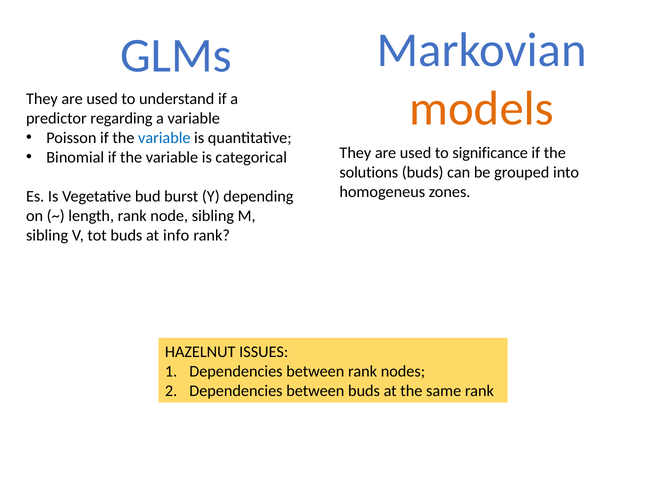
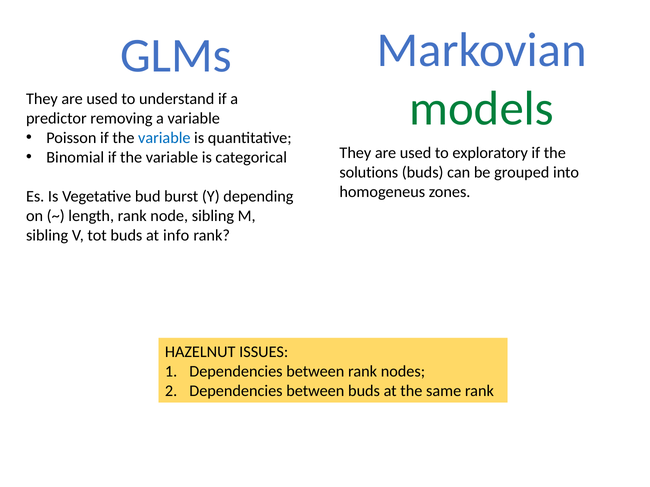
models colour: orange -> green
regarding: regarding -> removing
significance: significance -> exploratory
